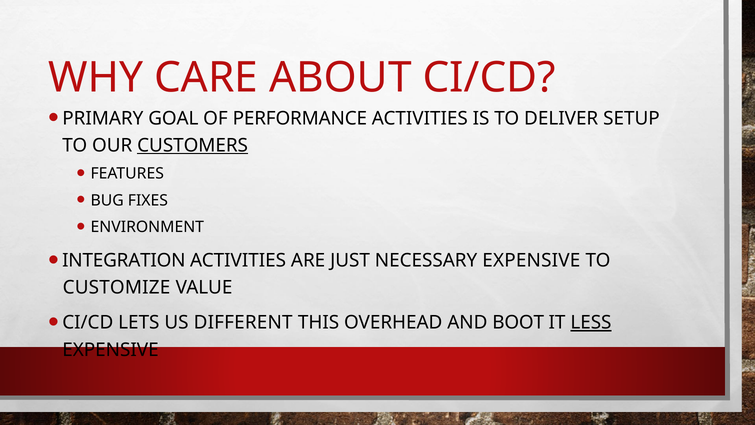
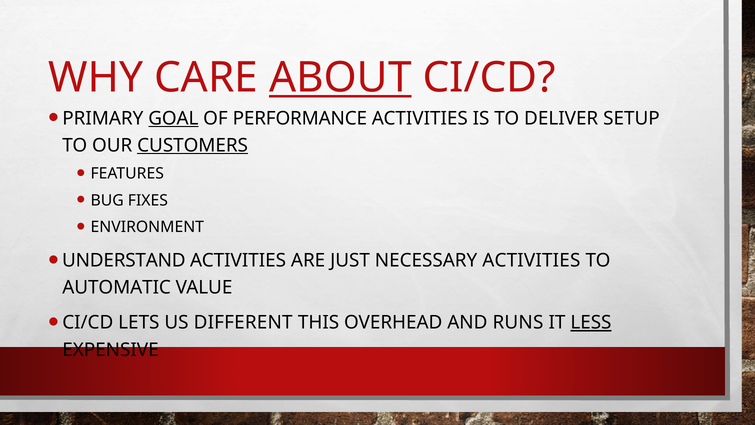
ABOUT underline: none -> present
GOAL underline: none -> present
INTEGRATION: INTEGRATION -> UNDERSTAND
NECESSARY EXPENSIVE: EXPENSIVE -> ACTIVITIES
CUSTOMIZE: CUSTOMIZE -> AUTOMATIC
BOOT: BOOT -> RUNS
